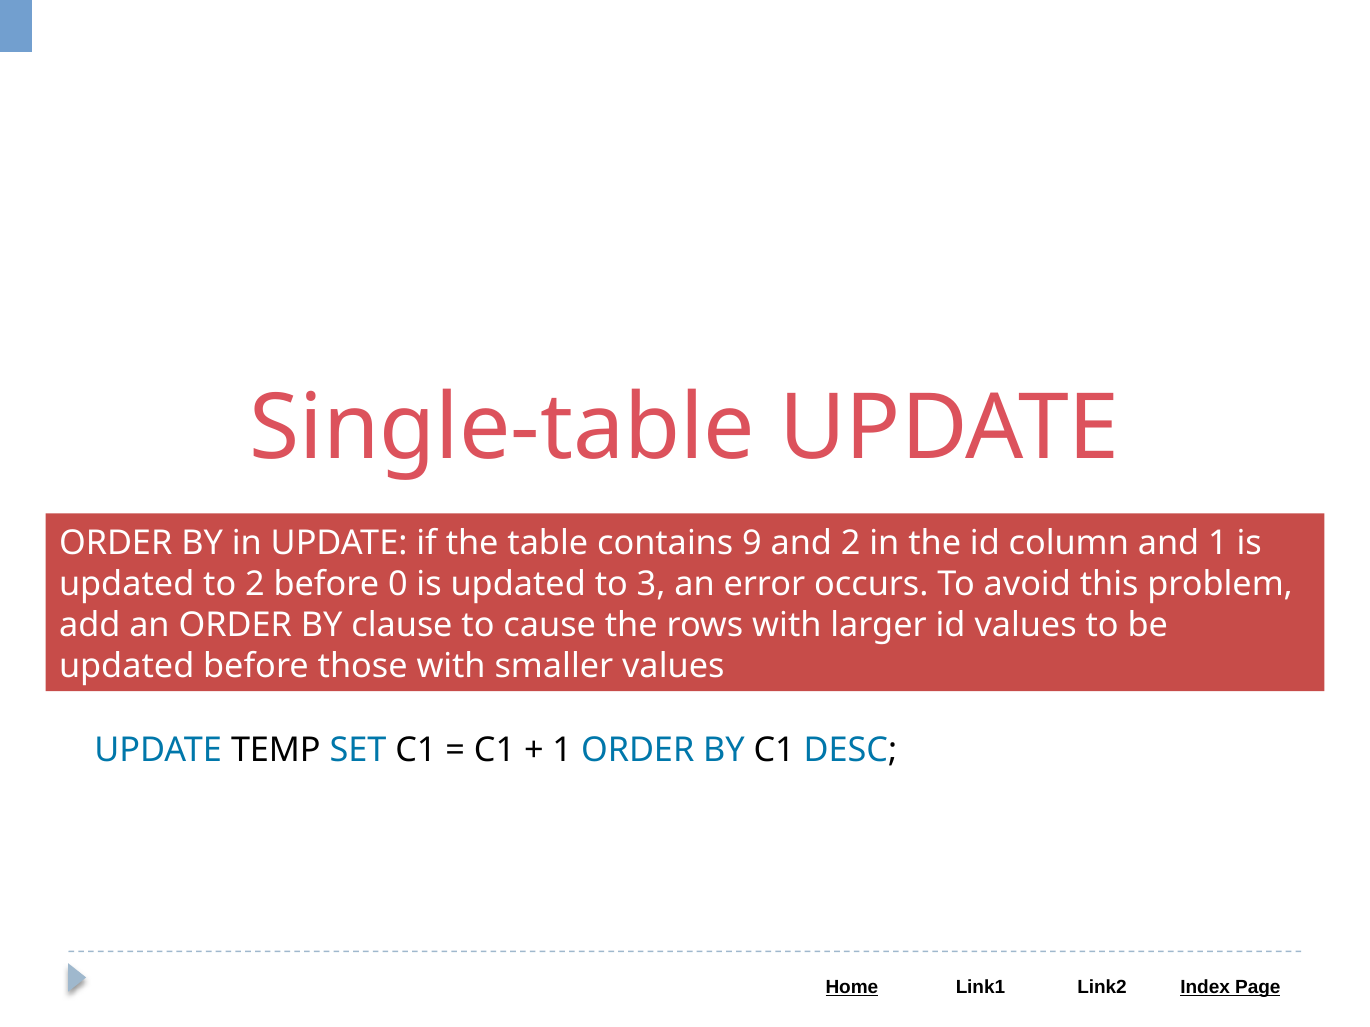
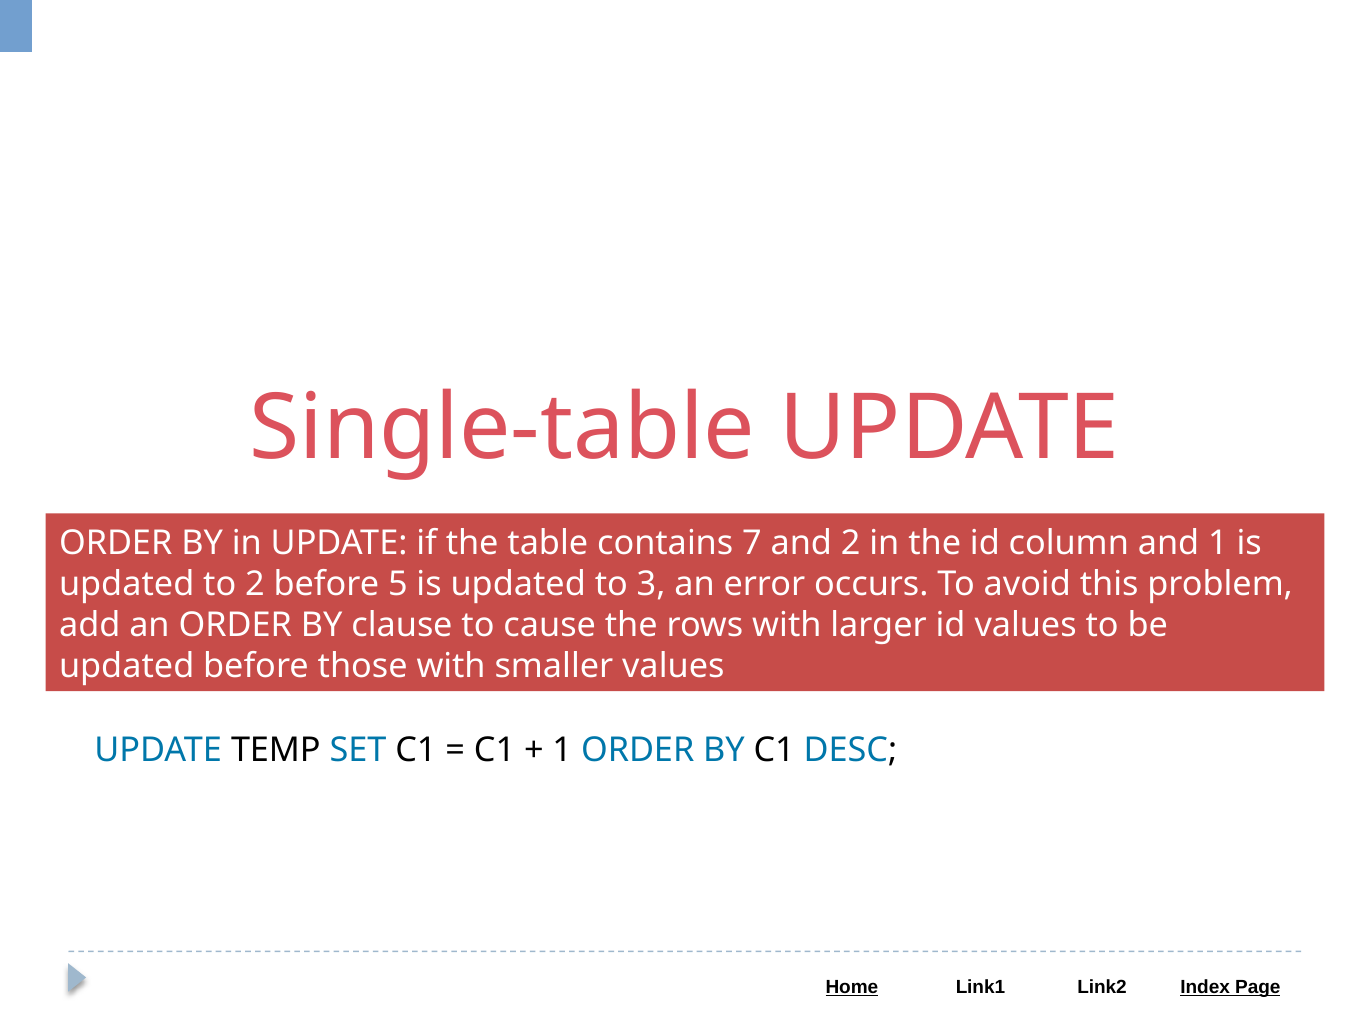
9: 9 -> 7
0: 0 -> 5
